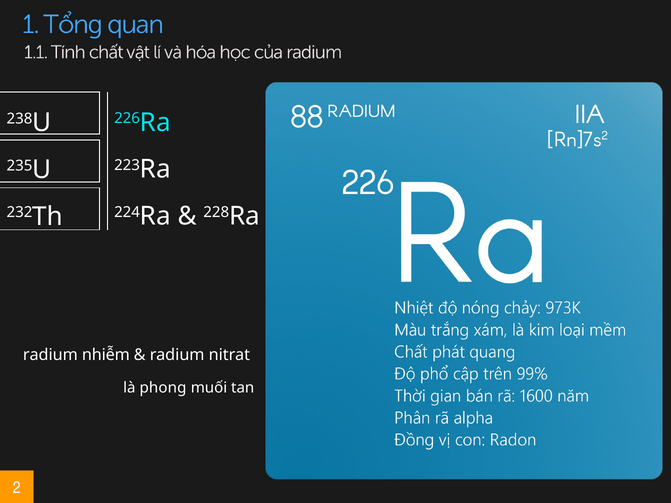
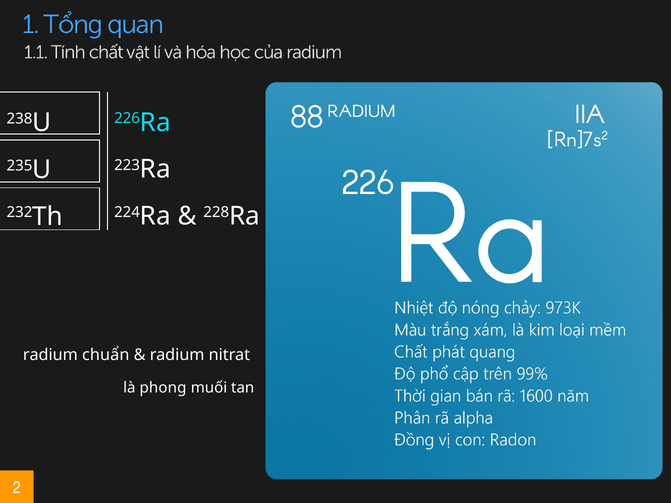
nhiễm: nhiễm -> chuẩn
